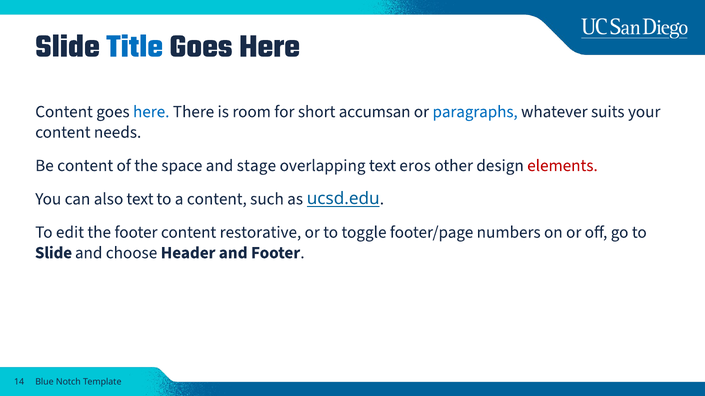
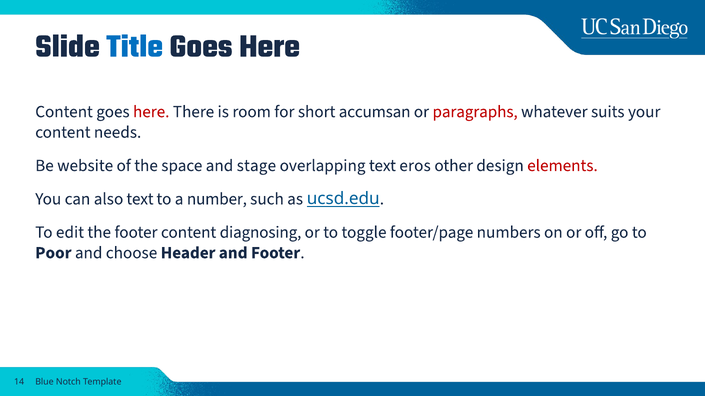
here at (151, 112) colour: blue -> red
paragraphs colour: blue -> red
Be content: content -> website
a content: content -> number
restorative: restorative -> diagnosing
Slide at (53, 253): Slide -> Poor
